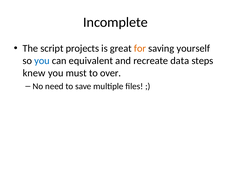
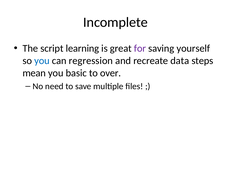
projects: projects -> learning
for colour: orange -> purple
equivalent: equivalent -> regression
knew: knew -> mean
must: must -> basic
